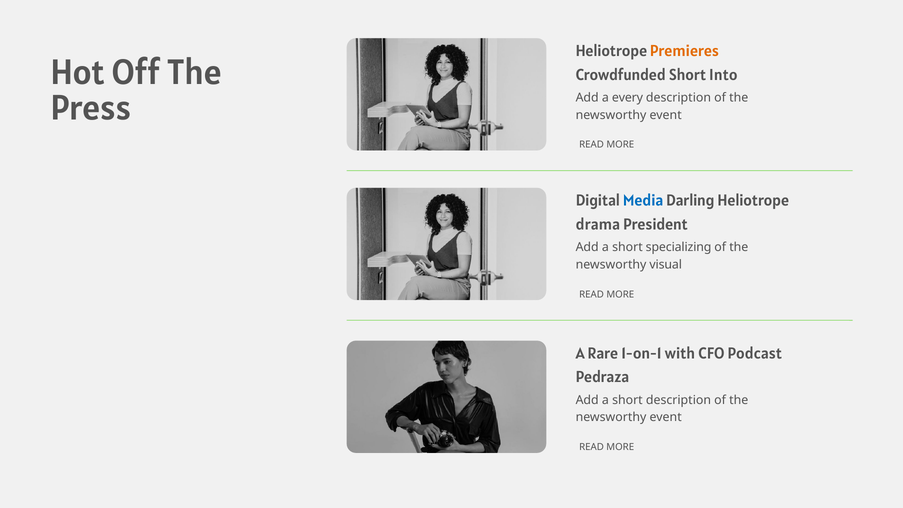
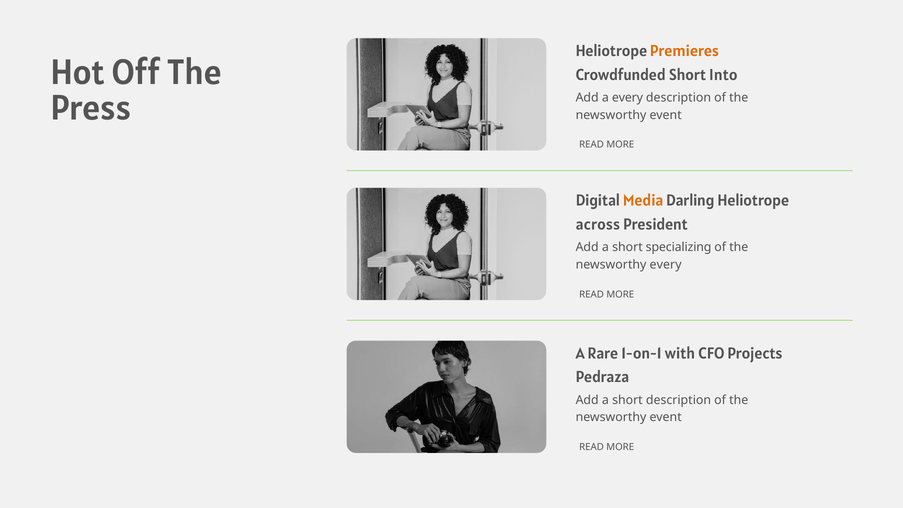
Media colour: blue -> orange
drama: drama -> across
newsworthy visual: visual -> every
Podcast: Podcast -> Projects
